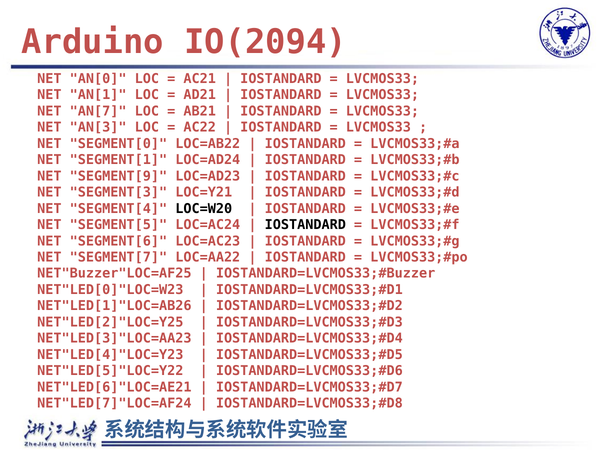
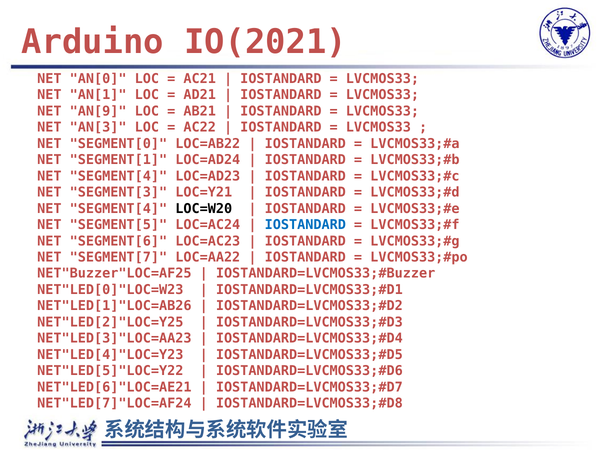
IO(2094: IO(2094 -> IO(2021
AN[7: AN[7 -> AN[9
SEGMENT[9 at (118, 176): SEGMENT[9 -> SEGMENT[4
IOSTANDARD at (305, 225) colour: black -> blue
